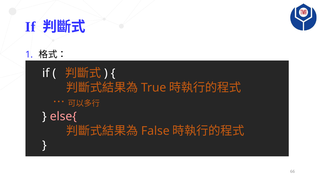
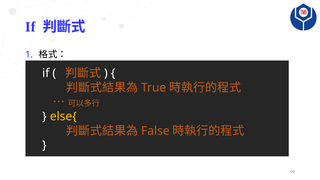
else{ colour: pink -> yellow
